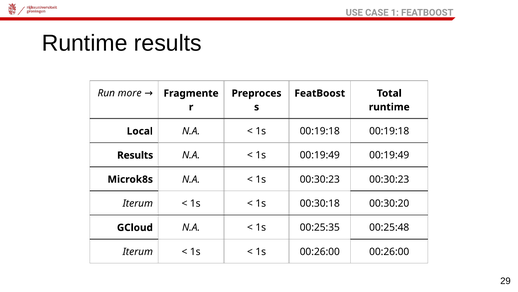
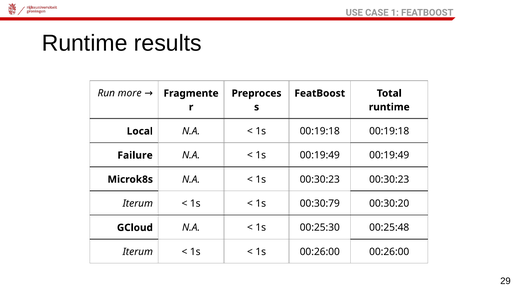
Results at (135, 155): Results -> Failure
00:30:18: 00:30:18 -> 00:30:79
00:25:35: 00:25:35 -> 00:25:30
